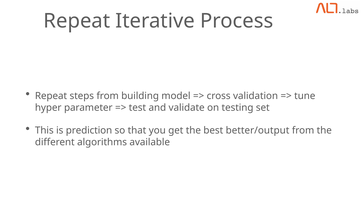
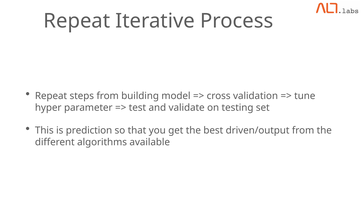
better/output: better/output -> driven/output
